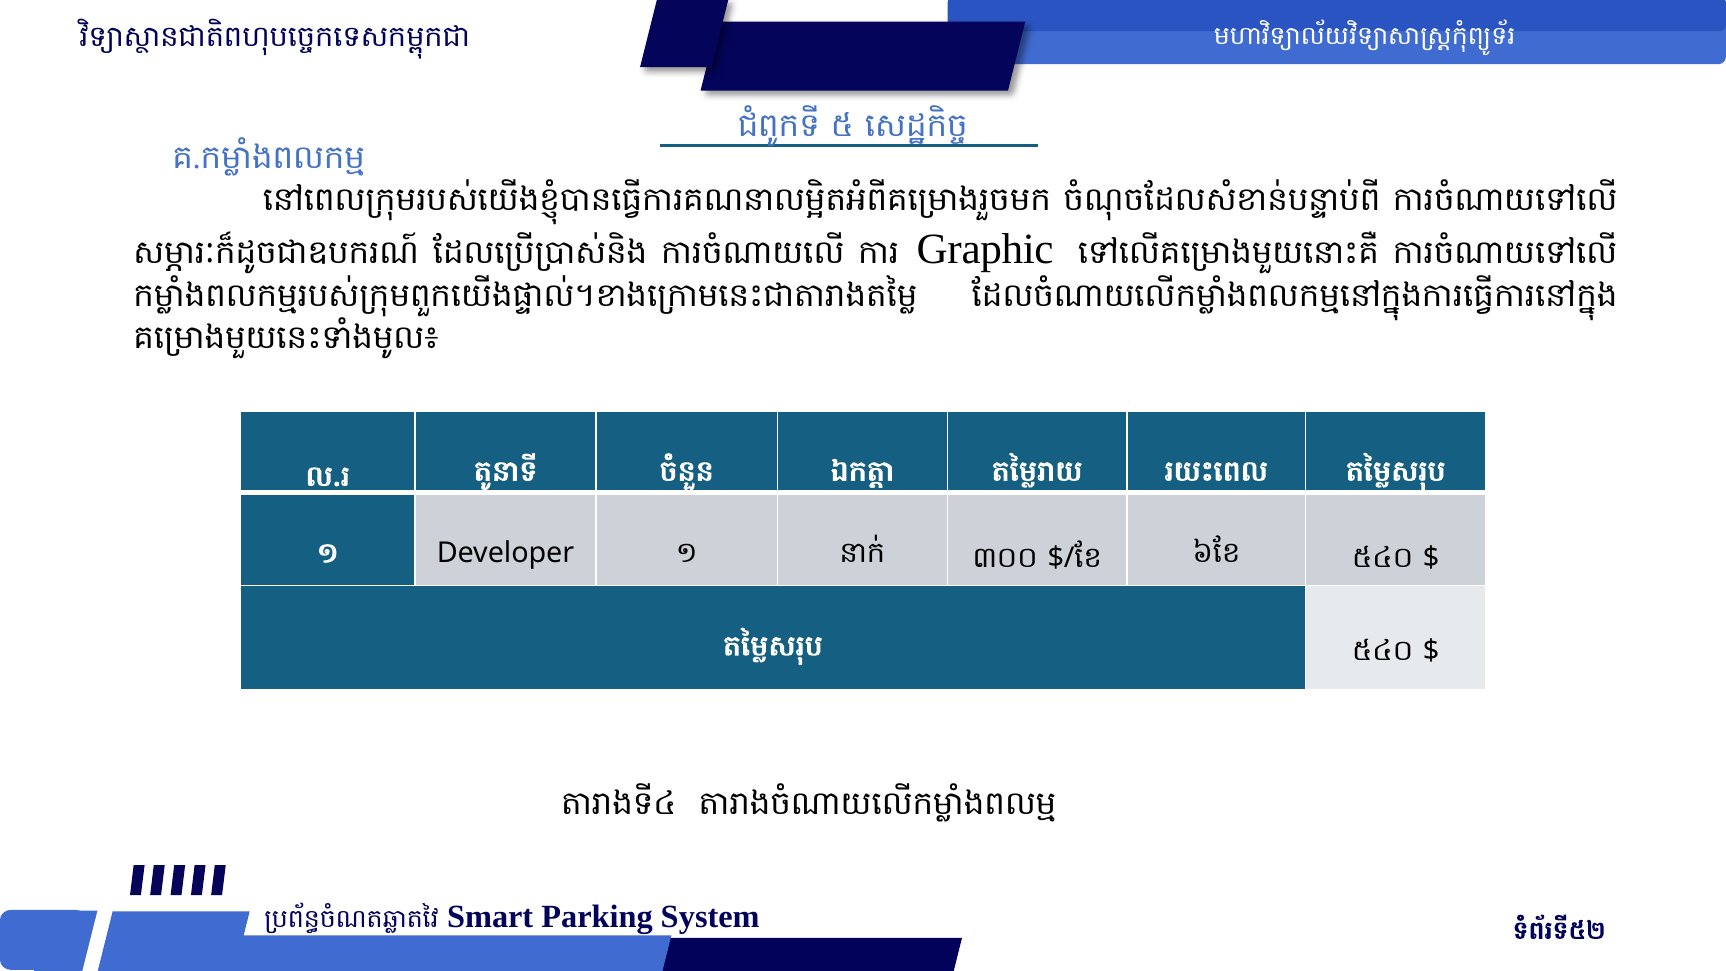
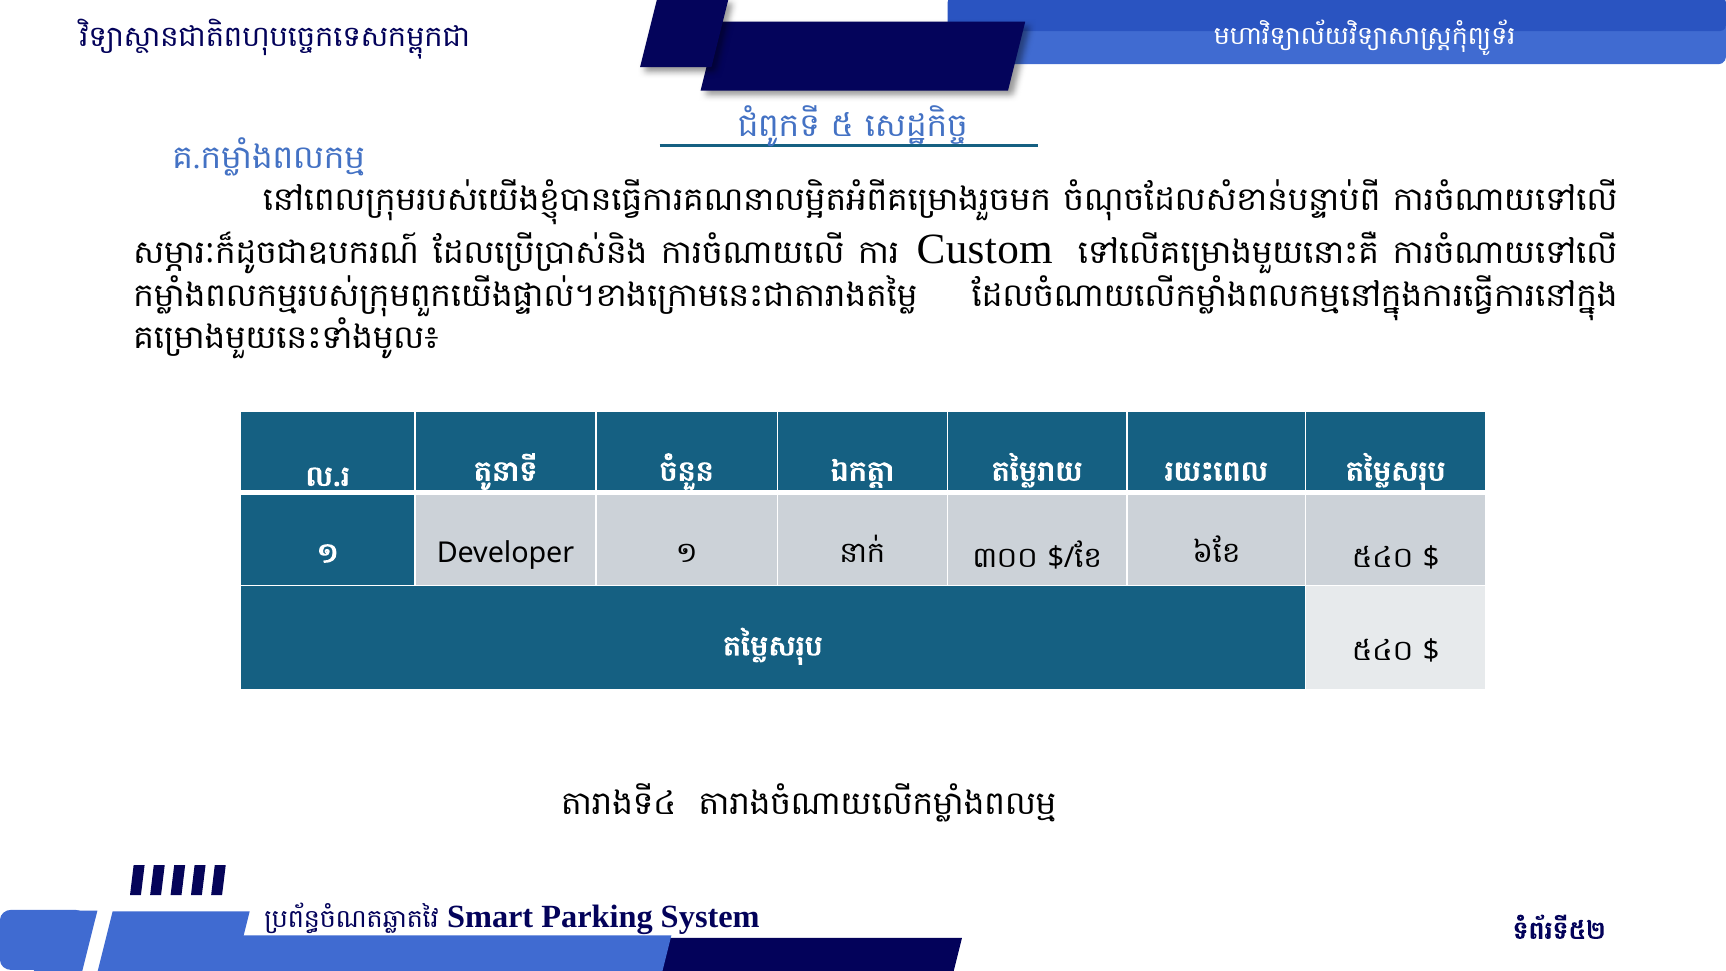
Graphic: Graphic -> Custom
